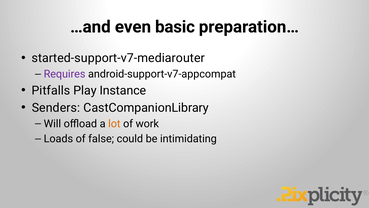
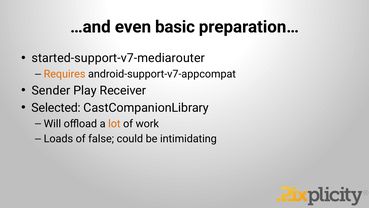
Requires colour: purple -> orange
Pitfalls: Pitfalls -> Sender
Instance: Instance -> Receiver
Senders: Senders -> Selected
